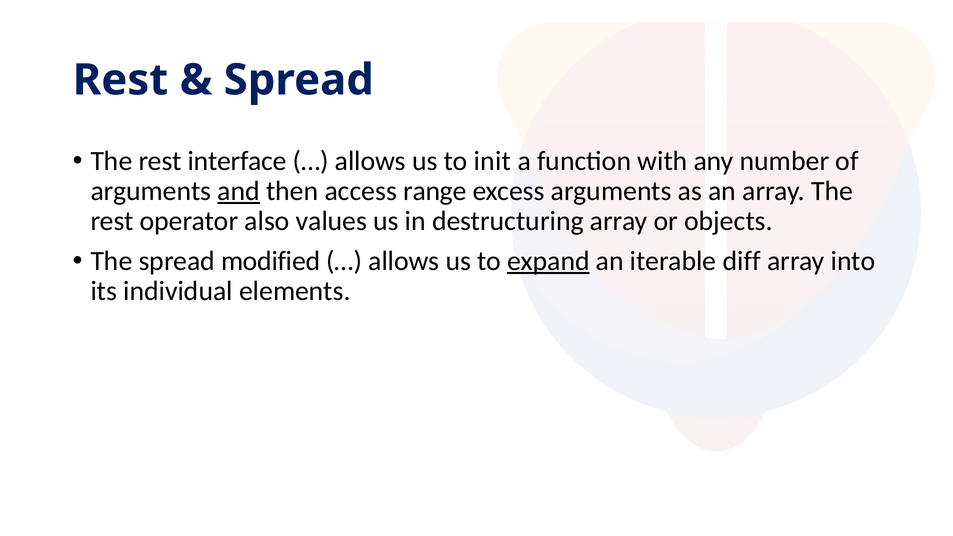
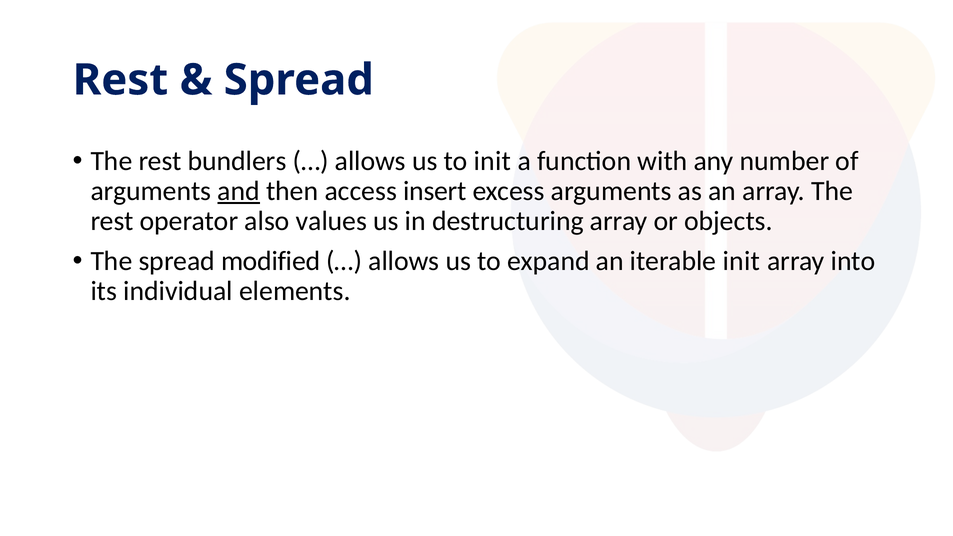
interface: interface -> bundlers
range: range -> insert
expand underline: present -> none
iterable diff: diff -> init
